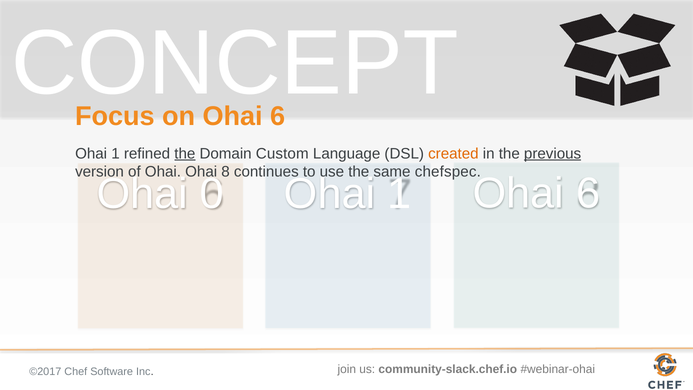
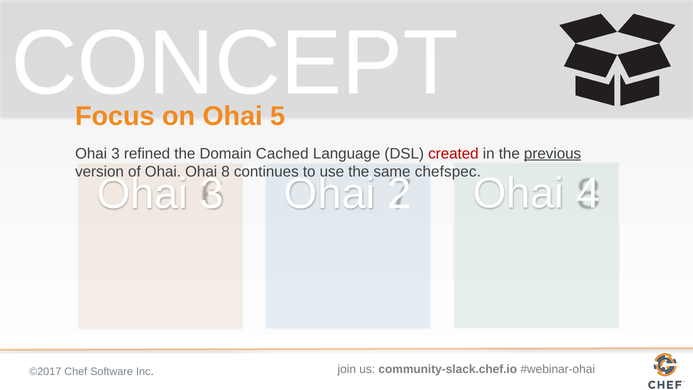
on Ohai 6: 6 -> 5
1 at (115, 154): 1 -> 3
the at (185, 154) underline: present -> none
Custom: Custom -> Cached
created colour: orange -> red
1 at (399, 194): 1 -> 2
0 at (212, 194): 0 -> 3
6 at (588, 194): 6 -> 4
